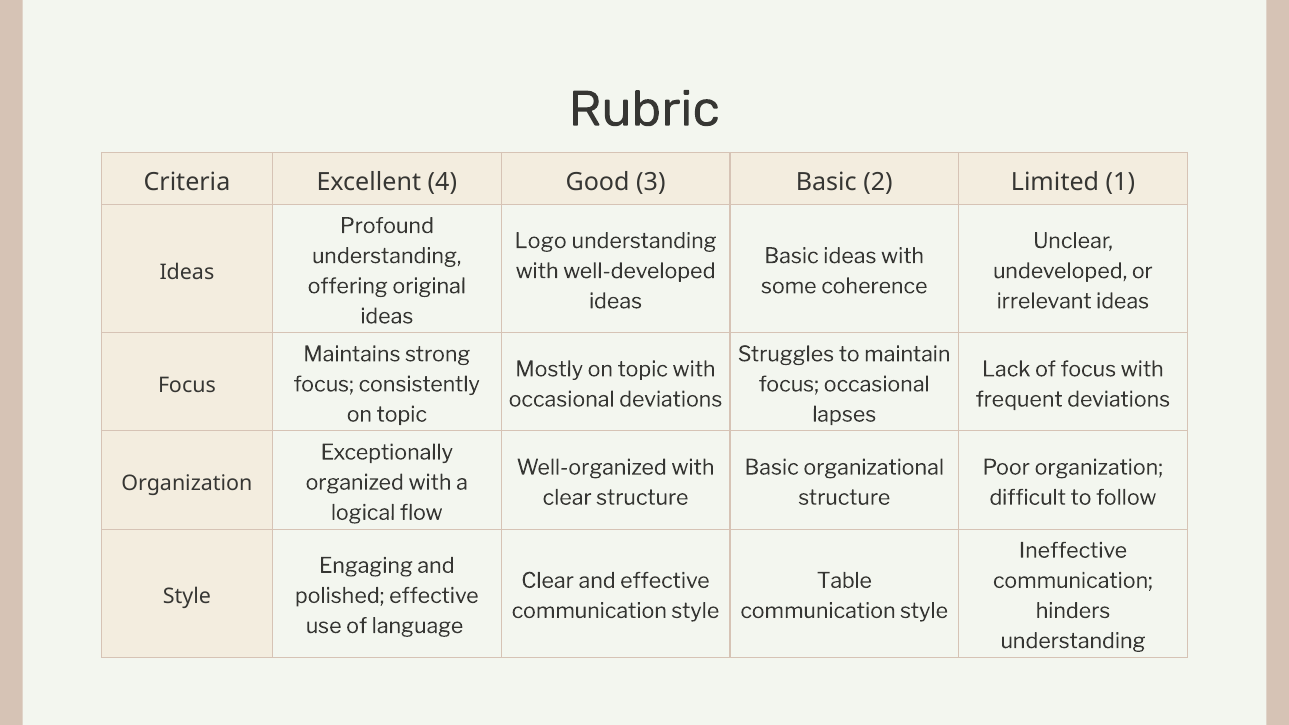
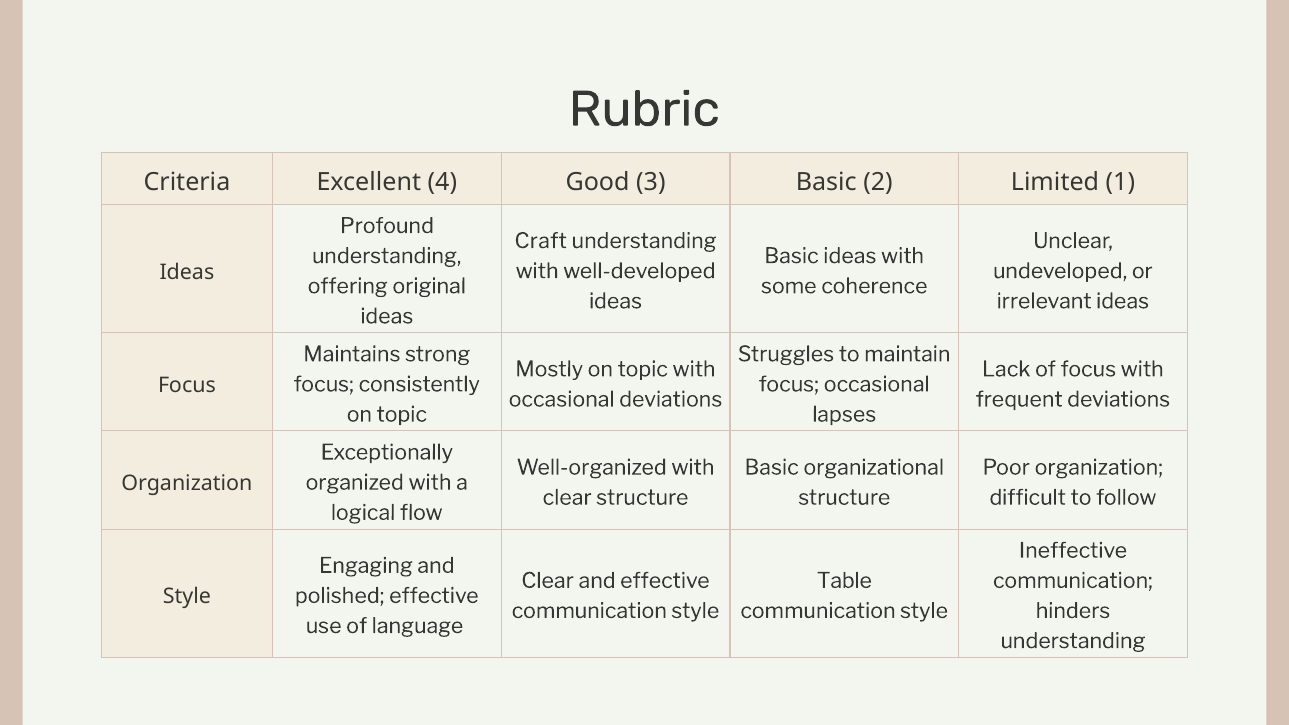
Logo: Logo -> Craft
